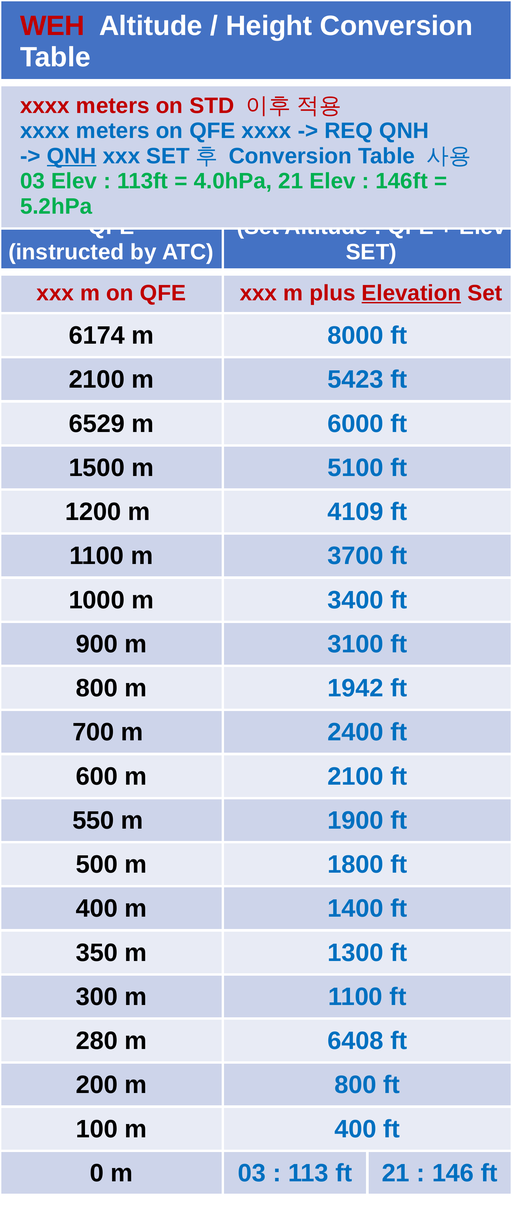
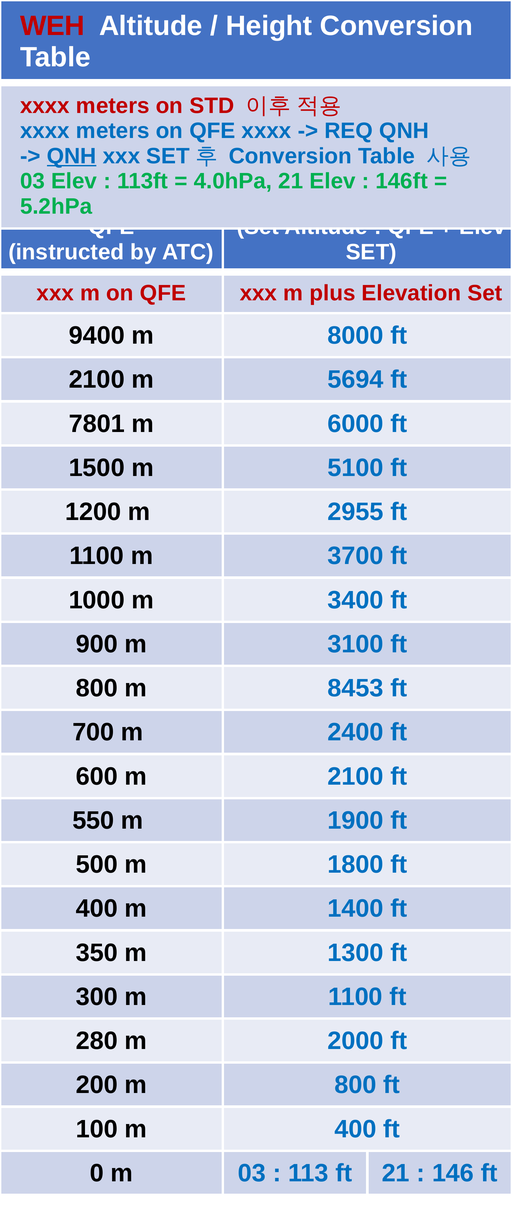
Elevation underline: present -> none
6174: 6174 -> 9400
5423: 5423 -> 5694
6529: 6529 -> 7801
4109: 4109 -> 2955
1942: 1942 -> 8453
6408: 6408 -> 2000
